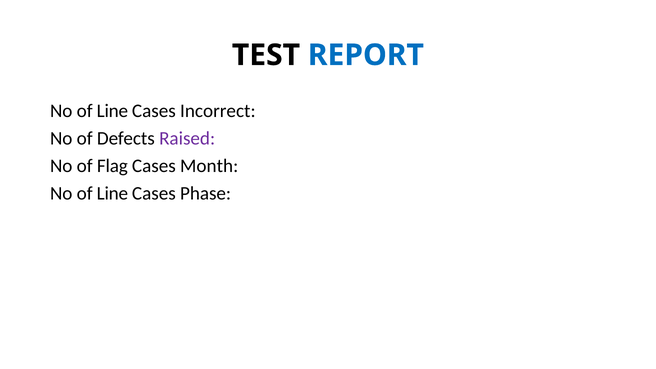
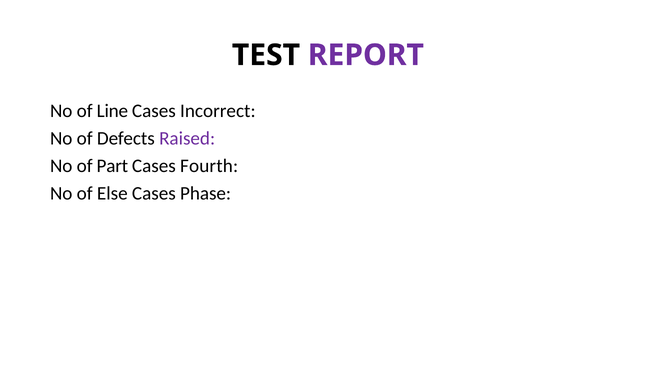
REPORT colour: blue -> purple
Flag: Flag -> Part
Month: Month -> Fourth
Line at (112, 193): Line -> Else
